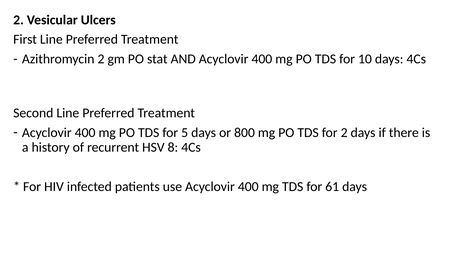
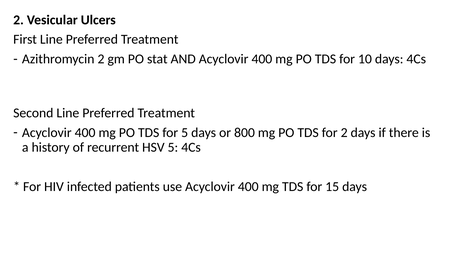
HSV 8: 8 -> 5
61: 61 -> 15
